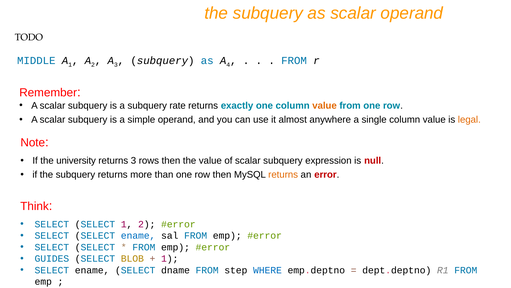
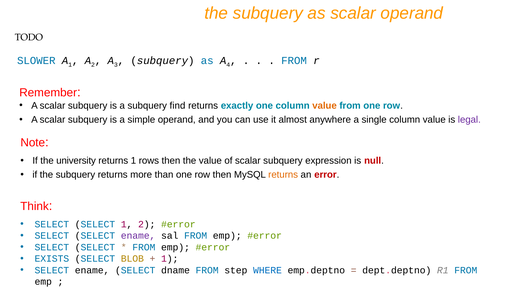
MIDDLE: MIDDLE -> SLOWER
rate: rate -> find
legal colour: orange -> purple
returns 3: 3 -> 1
ename at (138, 235) colour: blue -> purple
GUIDES: GUIDES -> EXISTS
